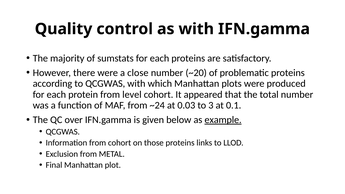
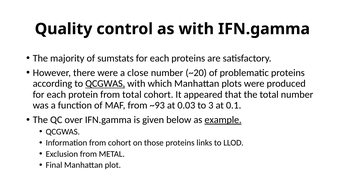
QCGWAS at (105, 84) underline: none -> present
from level: level -> total
~24: ~24 -> ~93
